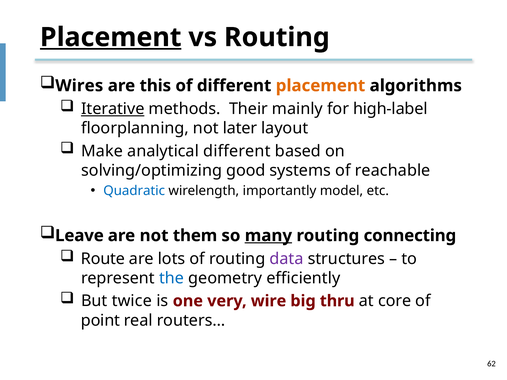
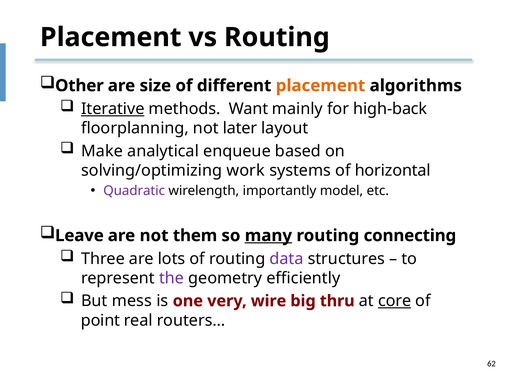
Placement at (111, 37) underline: present -> none
Wires: Wires -> Other
this: this -> size
Their: Their -> Want
high-label: high-label -> high-back
analytical different: different -> enqueue
good: good -> work
reachable: reachable -> horizontal
Quadratic colour: blue -> purple
Route: Route -> Three
the colour: blue -> purple
twice: twice -> mess
core underline: none -> present
